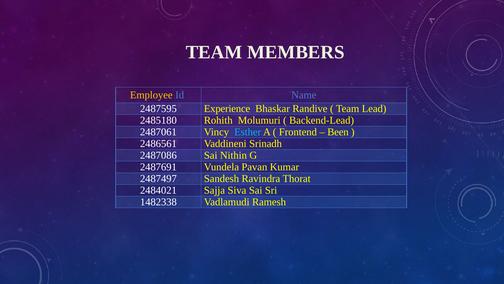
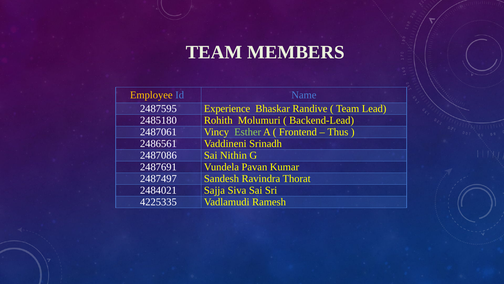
Esther colour: light blue -> light green
Been: Been -> Thus
1482338: 1482338 -> 4225335
